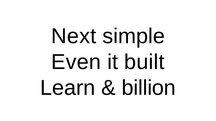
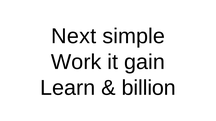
Even: Even -> Work
built: built -> gain
